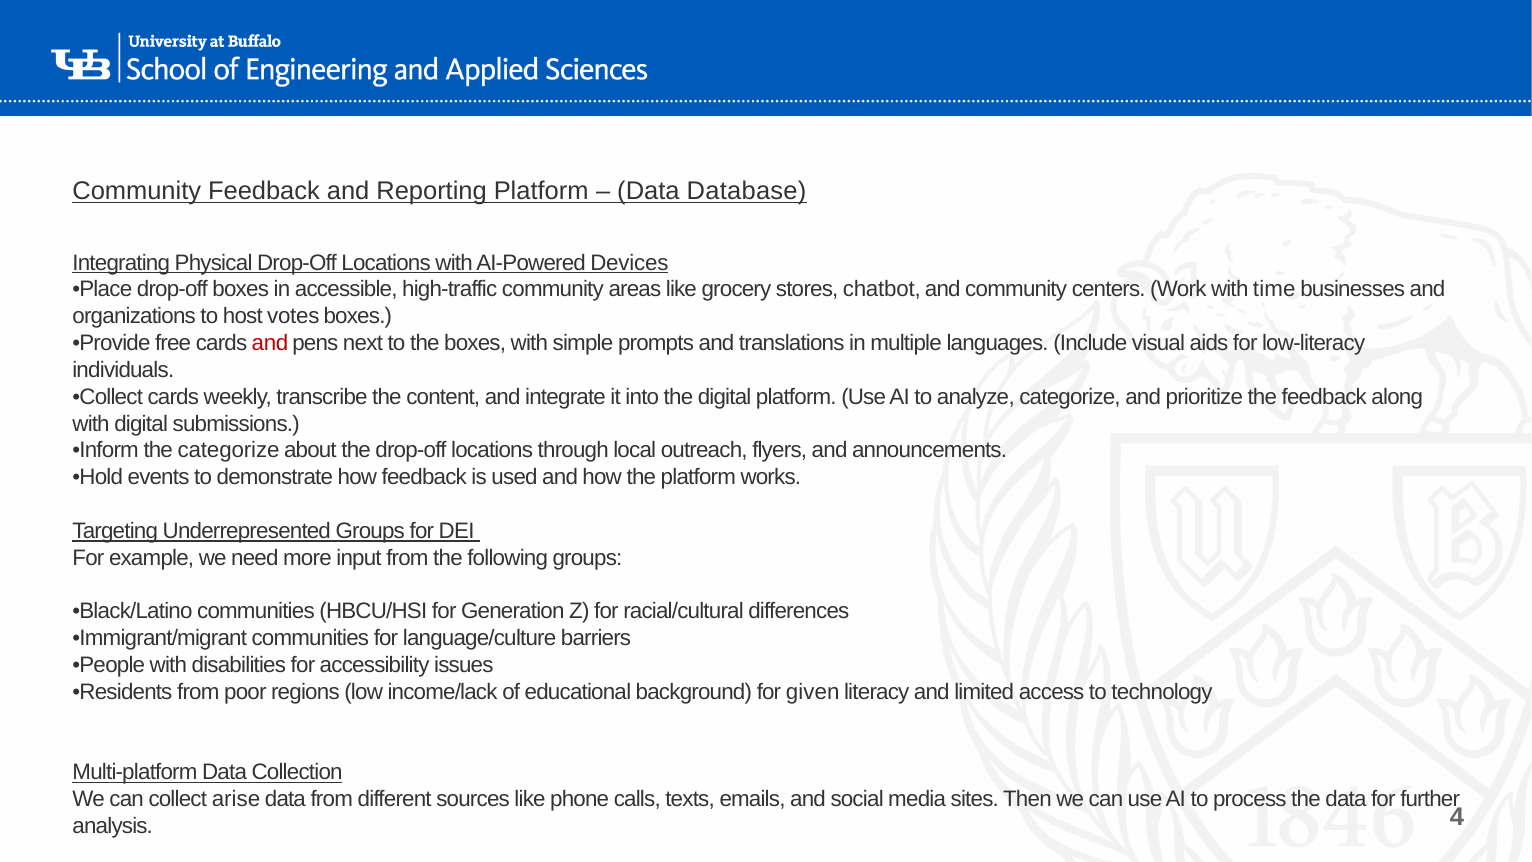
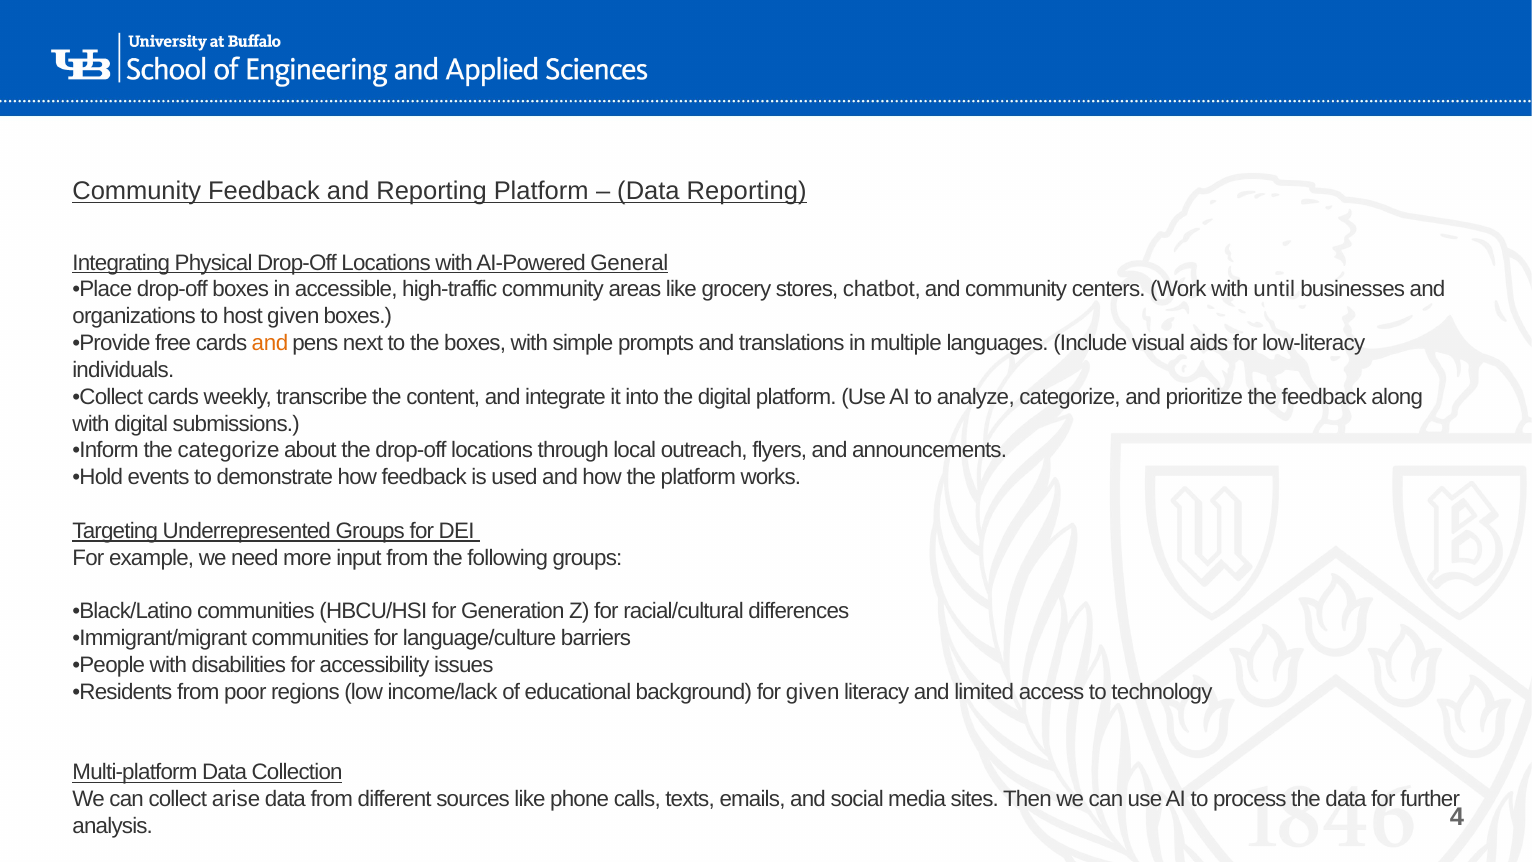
Data Database: Database -> Reporting
Devices: Devices -> General
time: time -> until
host votes: votes -> given
and at (270, 343) colour: red -> orange
